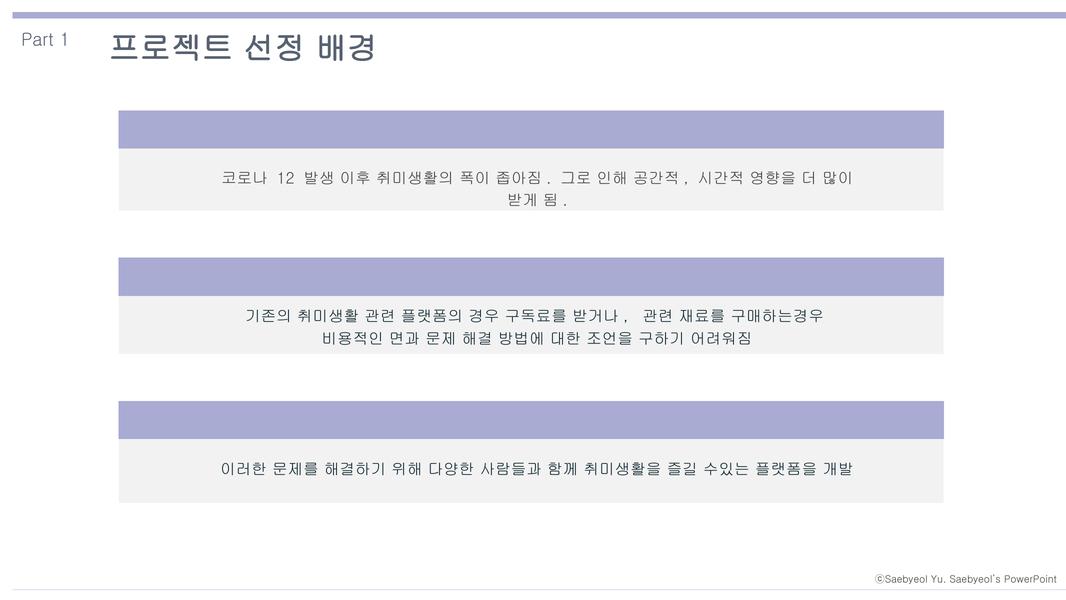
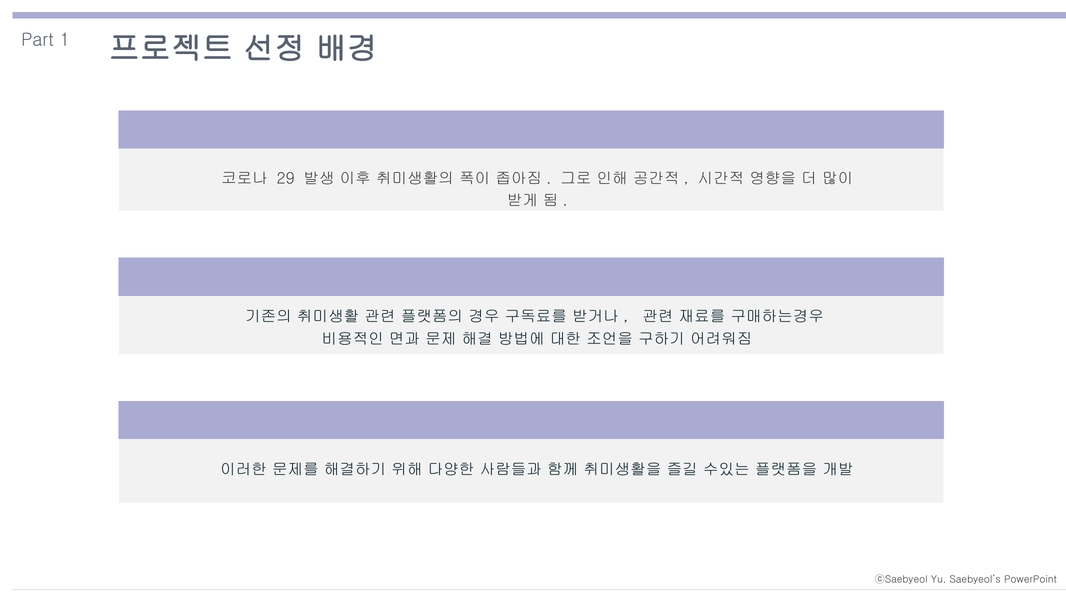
12: 12 -> 29
